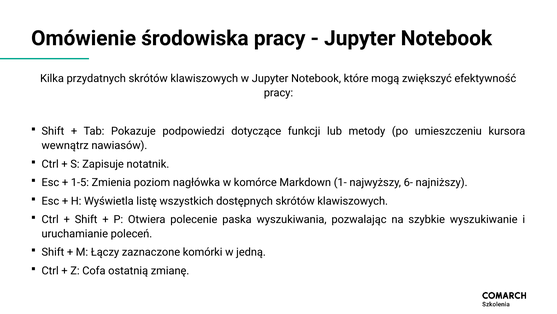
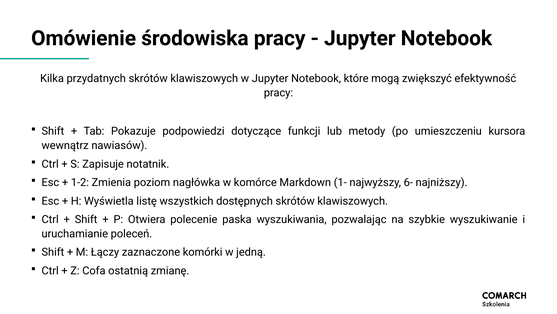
1-5: 1-5 -> 1-2
